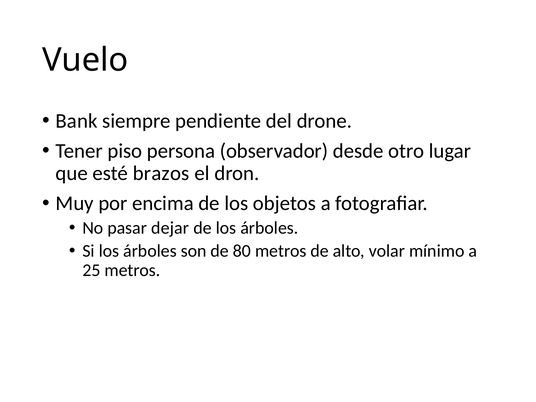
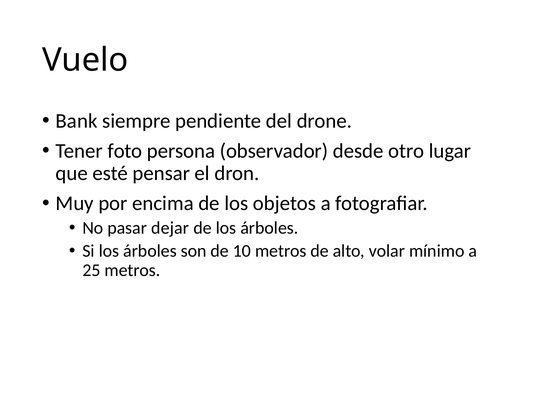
piso: piso -> foto
brazos: brazos -> pensar
80: 80 -> 10
